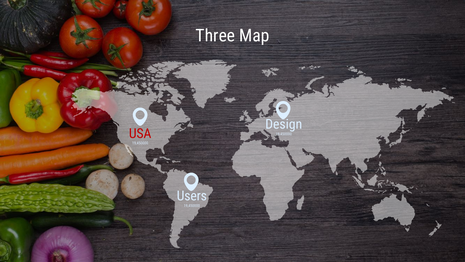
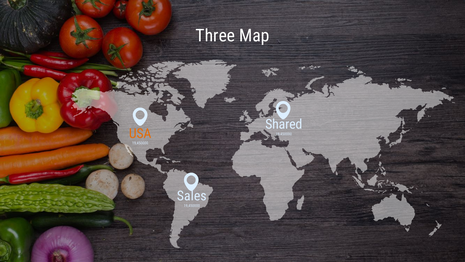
Design: Design -> Shared
USA colour: red -> orange
Users: Users -> Sales
